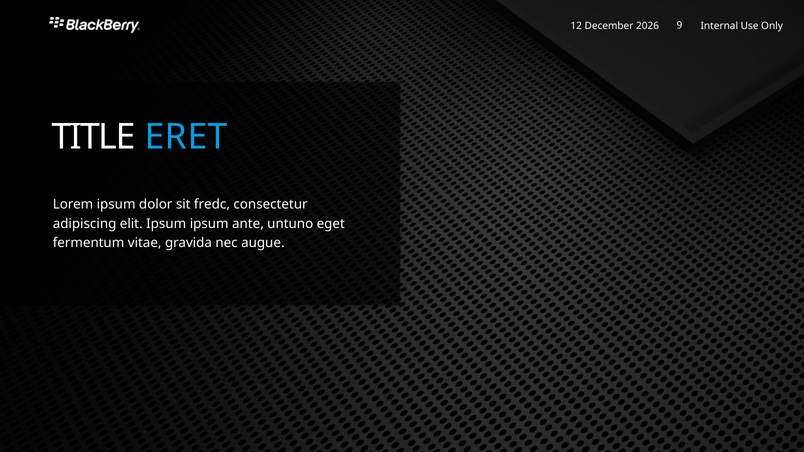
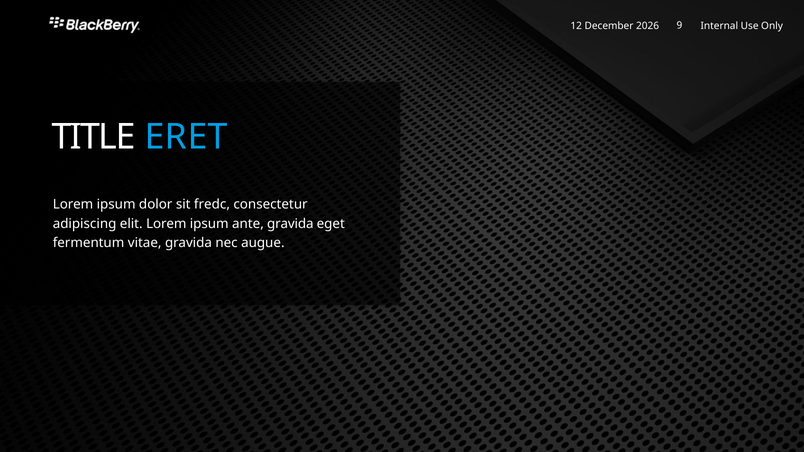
elit Ipsum: Ipsum -> Lorem
ante untuno: untuno -> gravida
